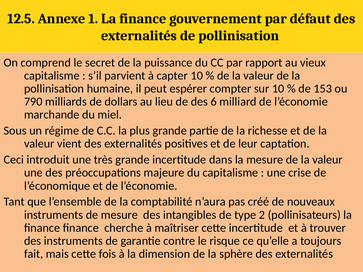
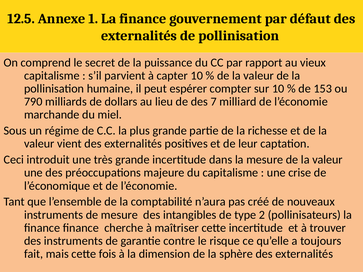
6: 6 -> 7
